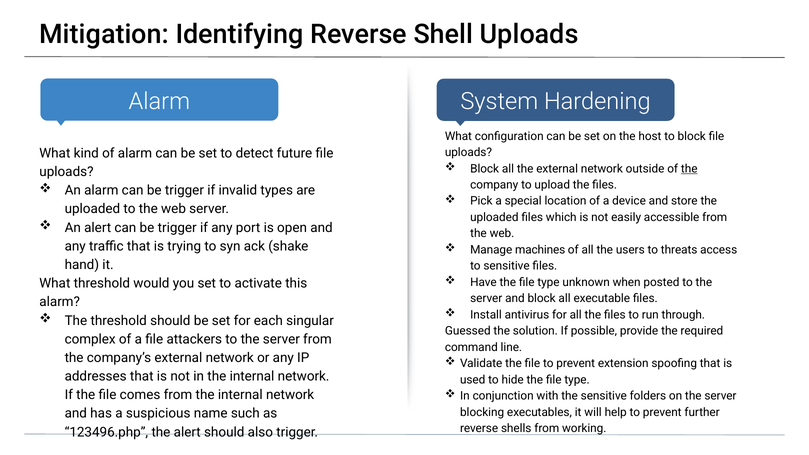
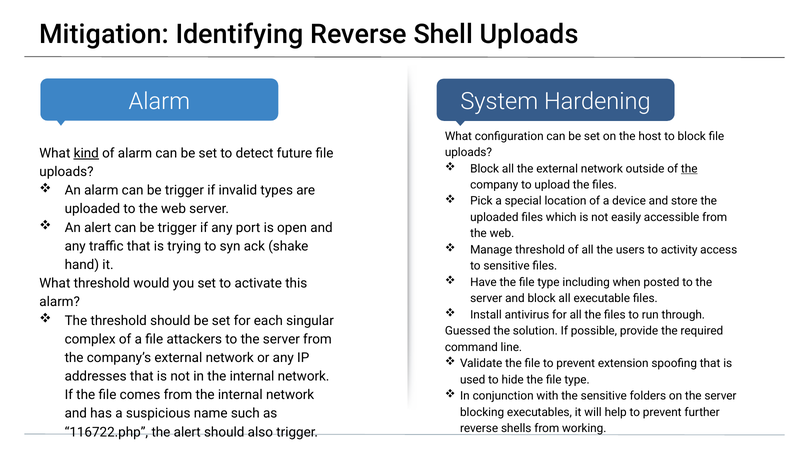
kind underline: none -> present
Manage machines: machines -> threshold
threats: threats -> activity
unknown: unknown -> including
123496.php: 123496.php -> 116722.php
